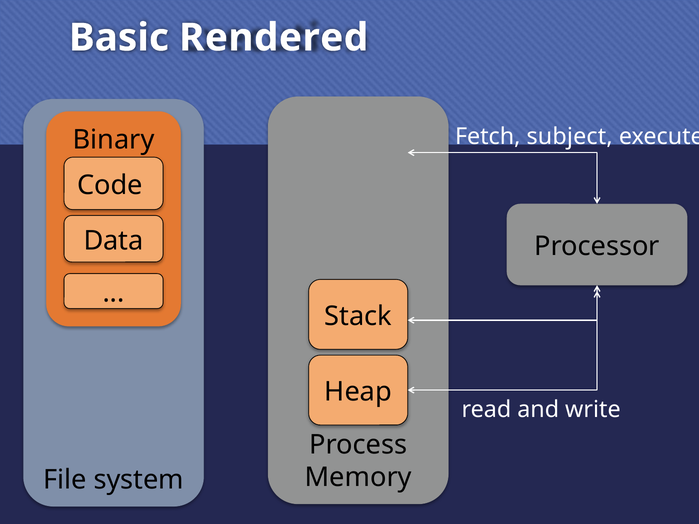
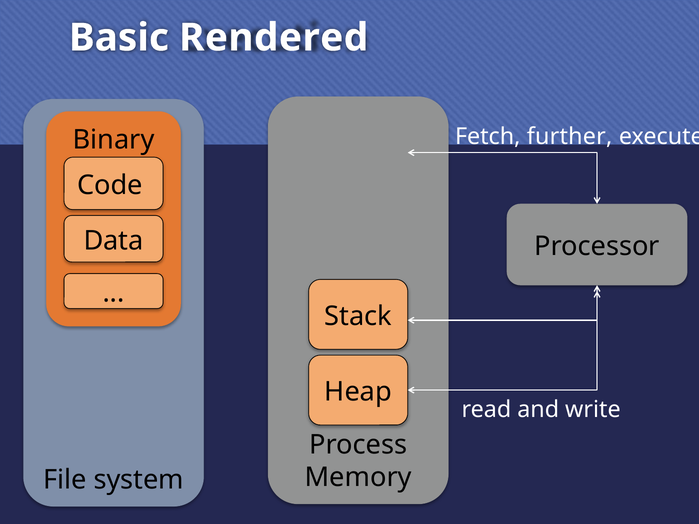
subject: subject -> further
